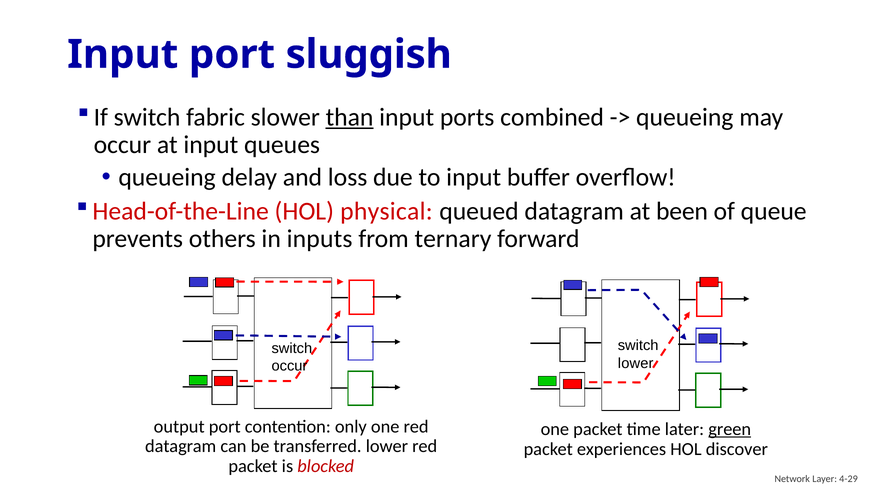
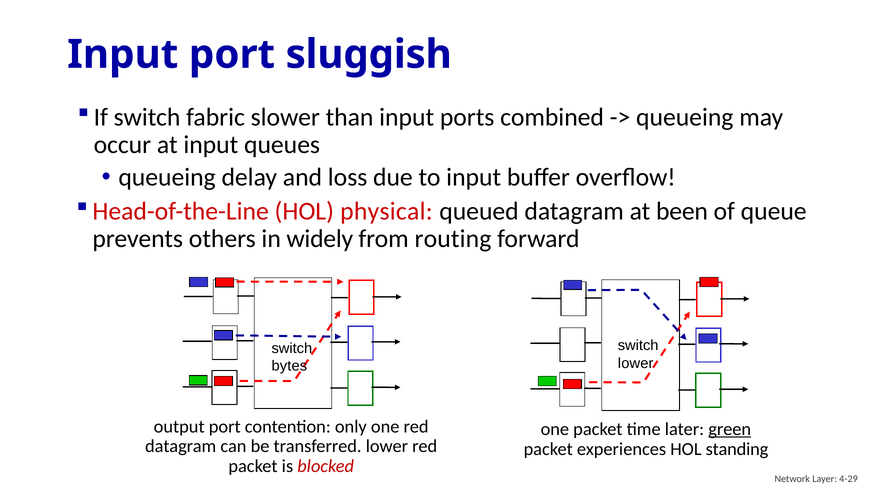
than underline: present -> none
inputs: inputs -> widely
ternary: ternary -> routing
occur at (289, 366): occur -> bytes
discover: discover -> standing
